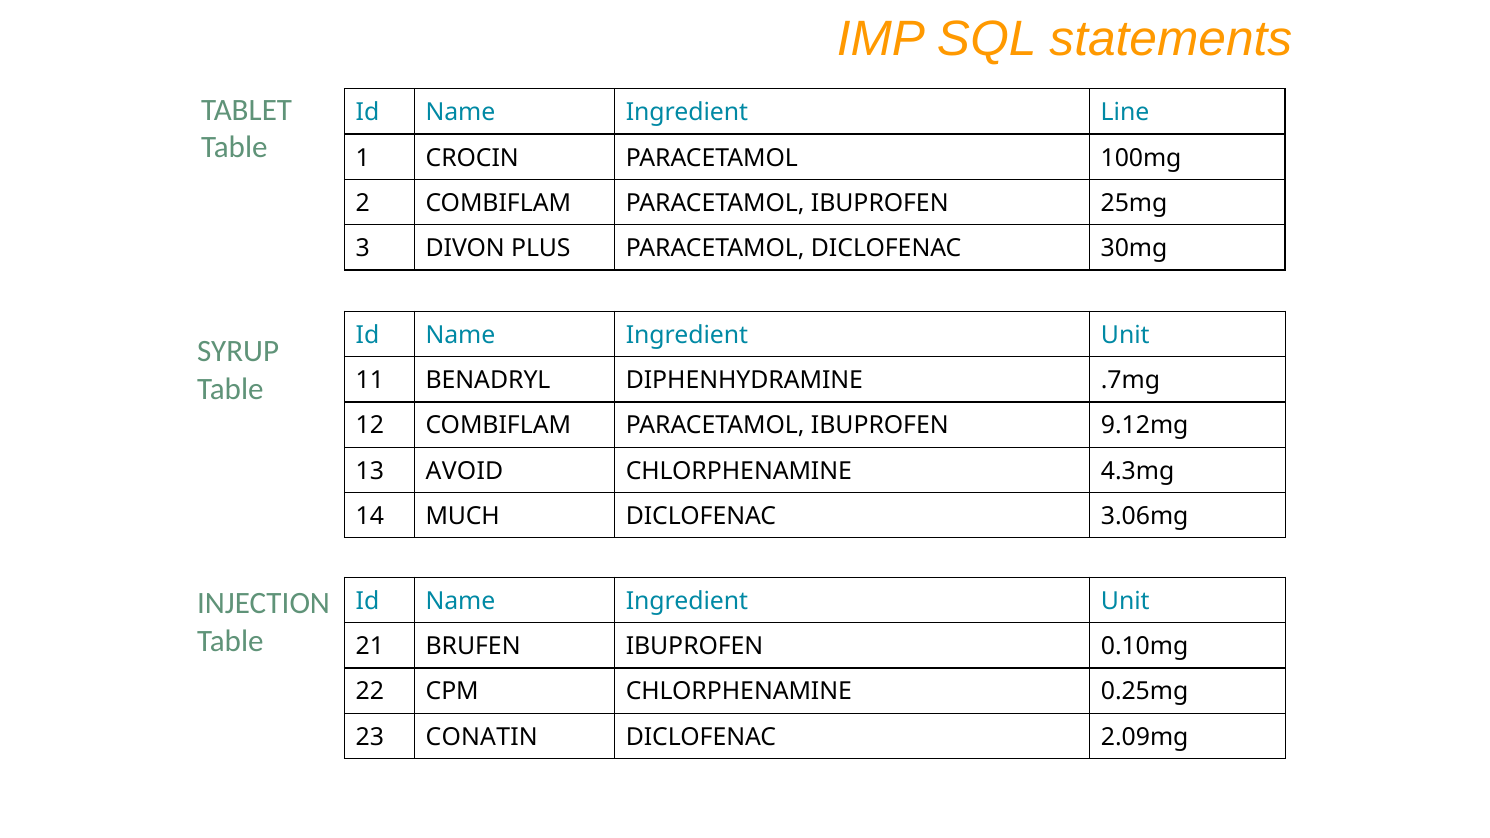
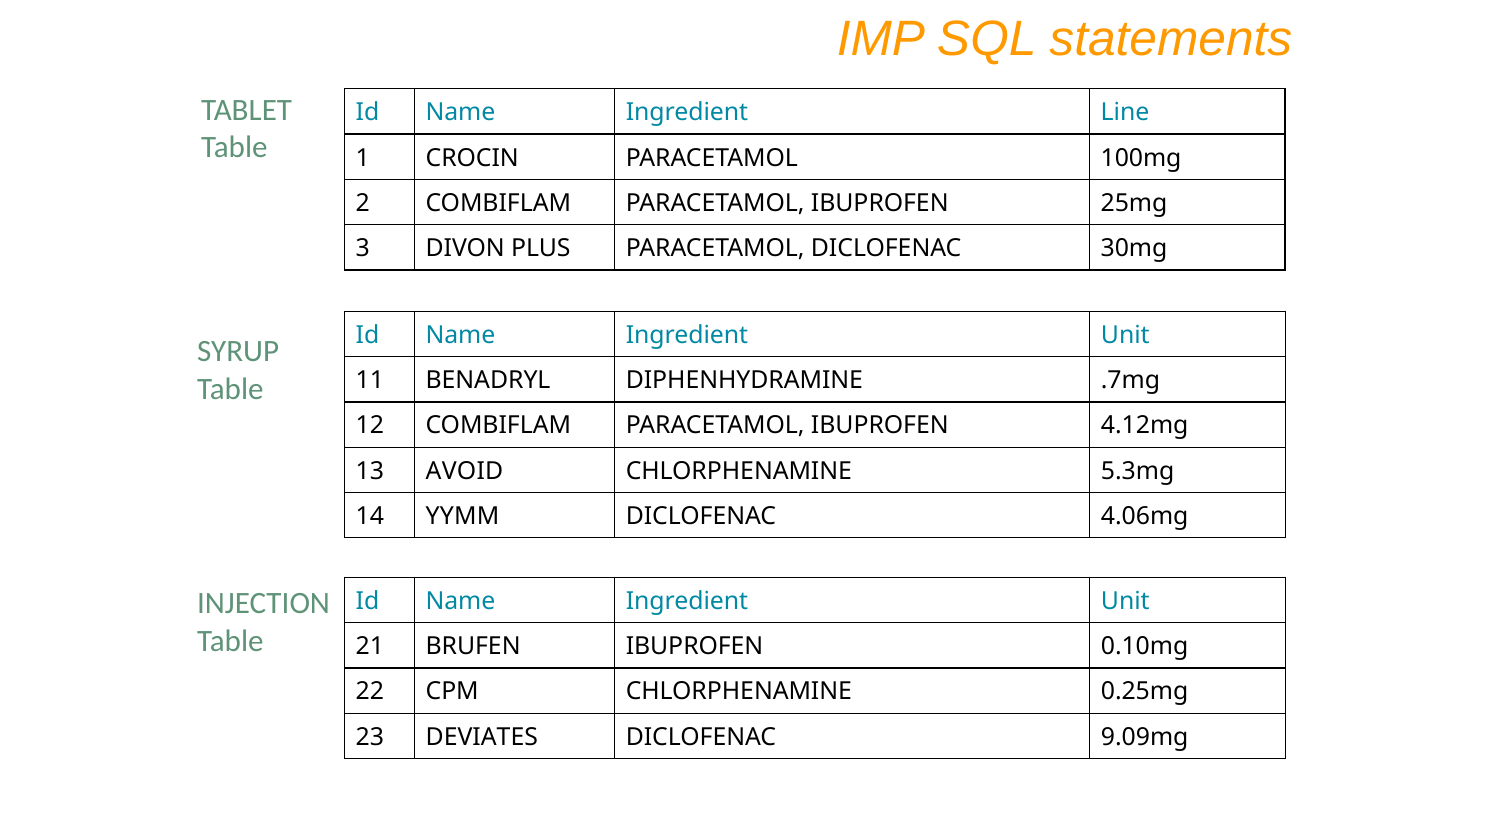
9.12mg: 9.12mg -> 4.12mg
4.3mg: 4.3mg -> 5.3mg
MUCH: MUCH -> YYMM
3.06mg: 3.06mg -> 4.06mg
CONATIN: CONATIN -> DEVIATES
2.09mg: 2.09mg -> 9.09mg
